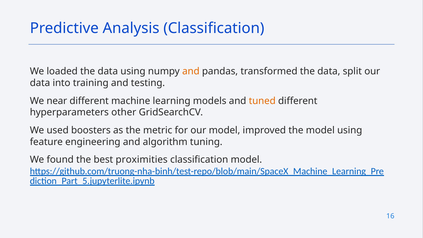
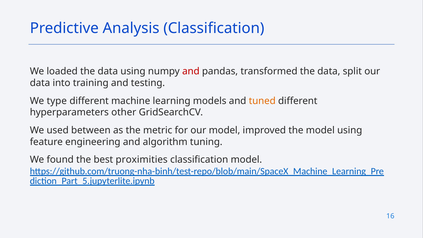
and at (191, 71) colour: orange -> red
near: near -> type
boosters: boosters -> between
